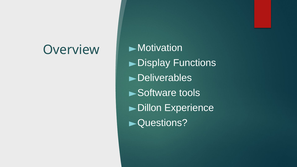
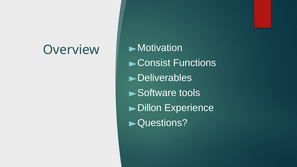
Display: Display -> Consist
